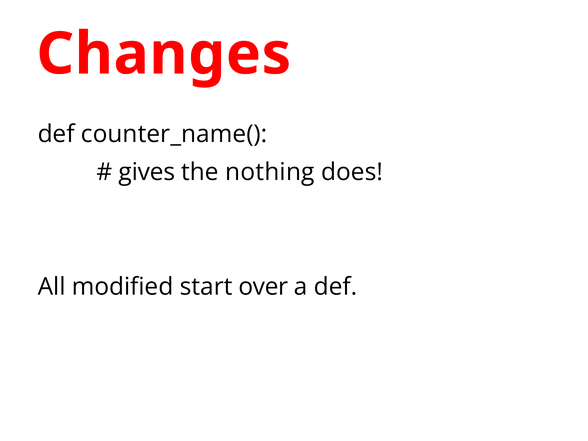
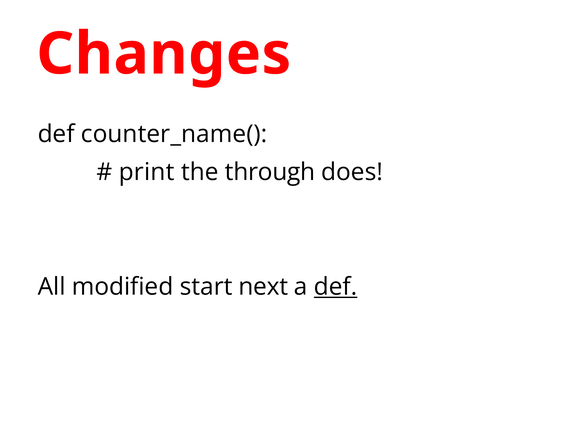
gives: gives -> print
nothing: nothing -> through
over: over -> next
def at (336, 287) underline: none -> present
